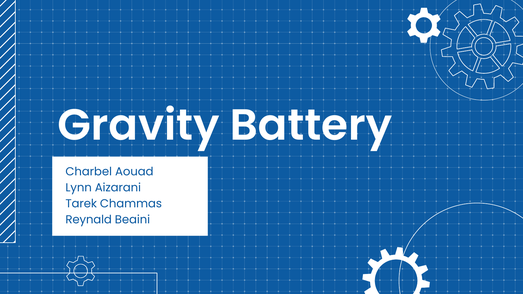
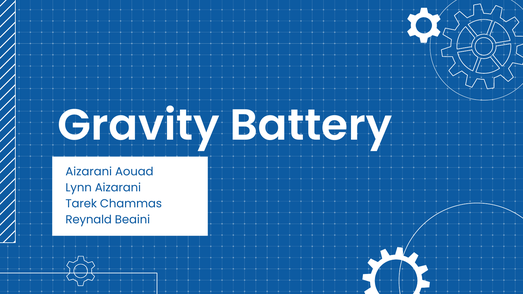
Charbel at (89, 172): Charbel -> Aizarani
